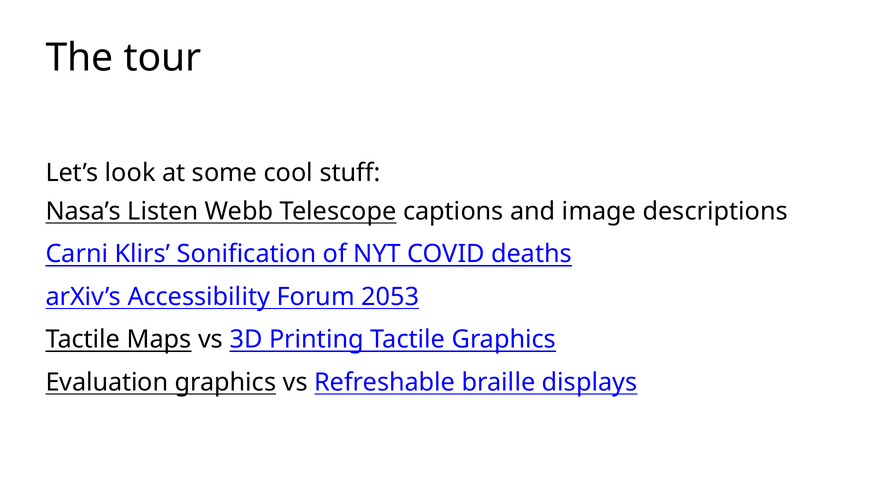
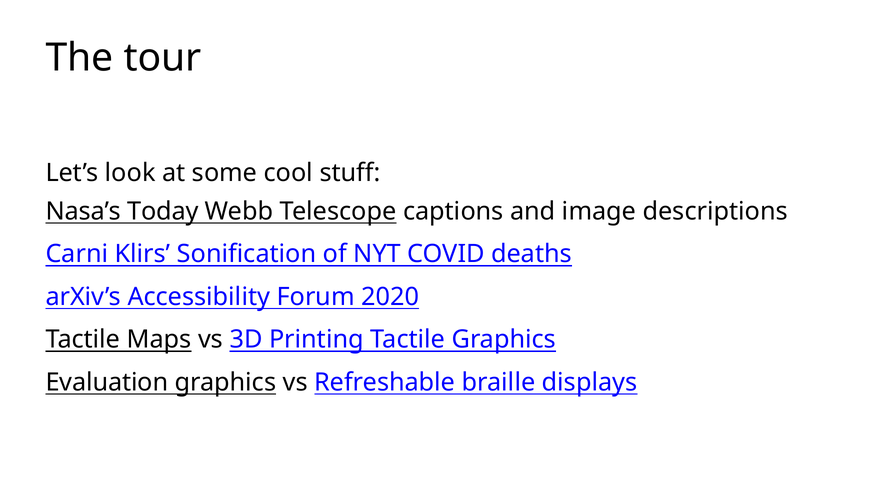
Listen: Listen -> Today
2053: 2053 -> 2020
